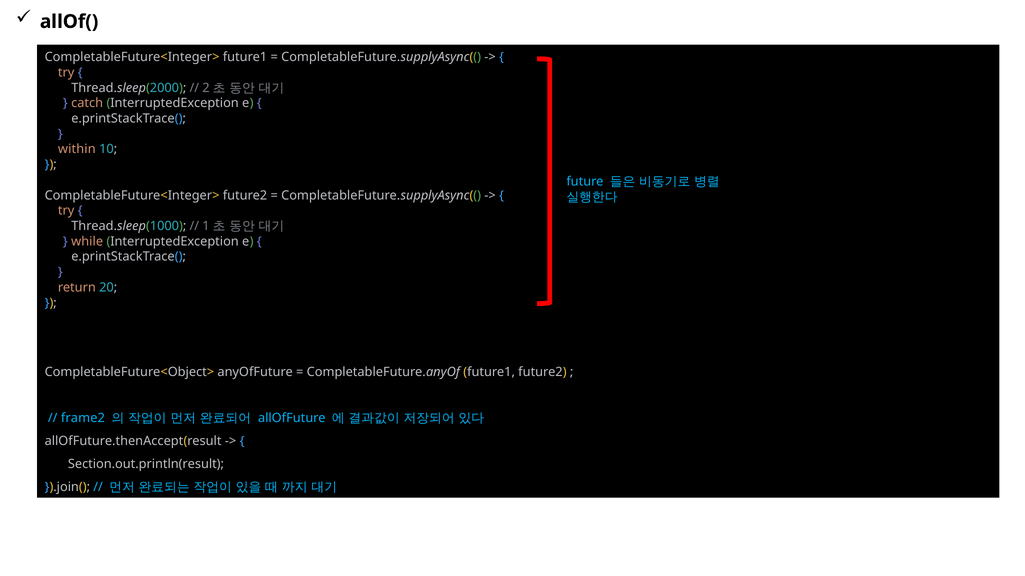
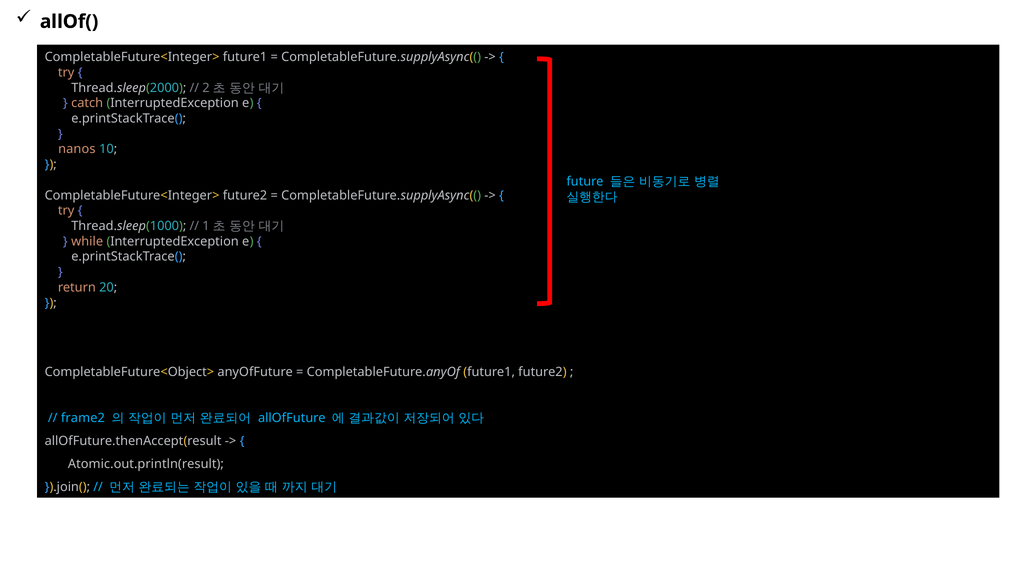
within: within -> nanos
Section.out.println(result: Section.out.println(result -> Atomic.out.println(result
